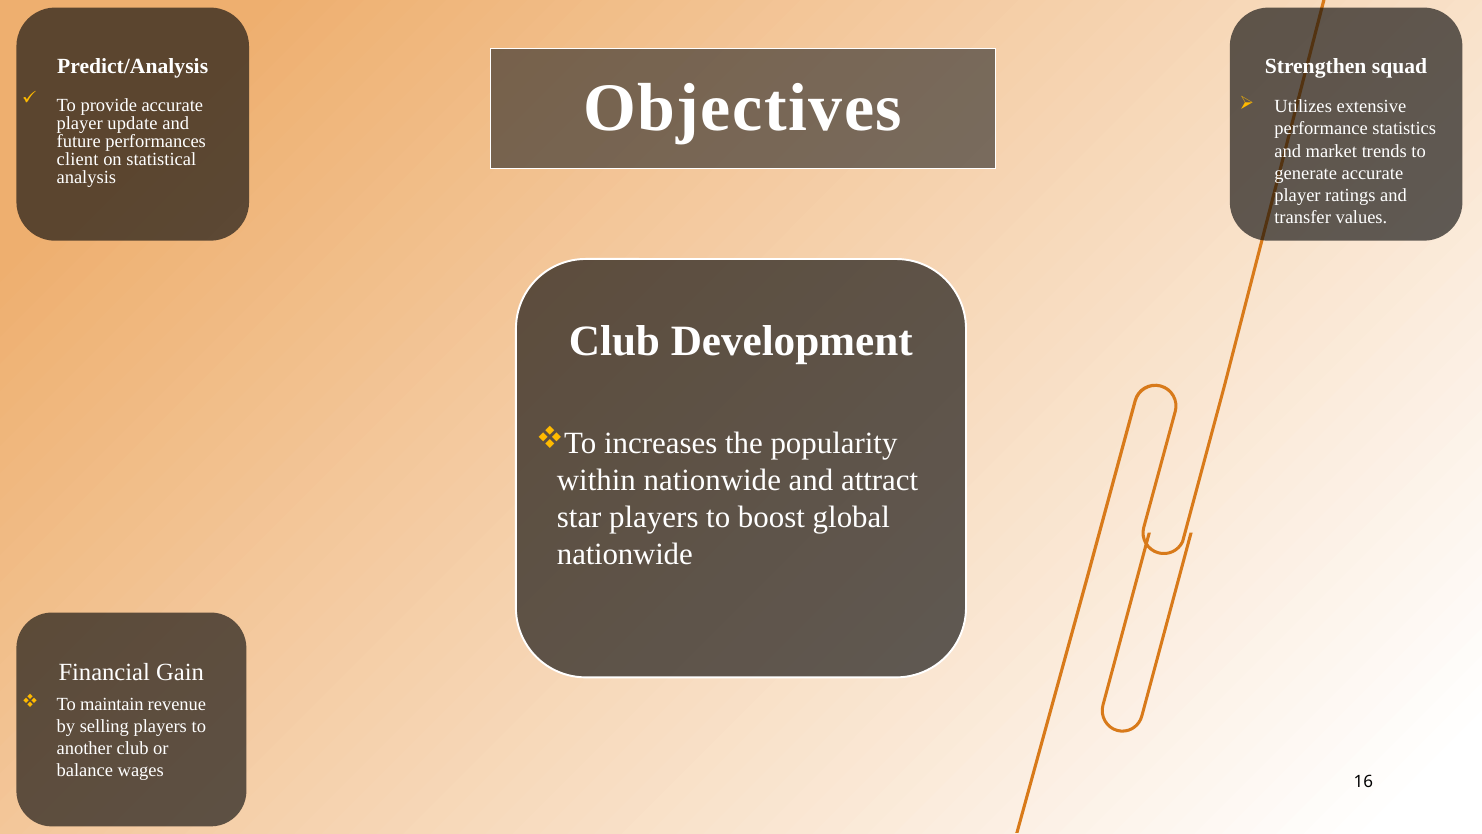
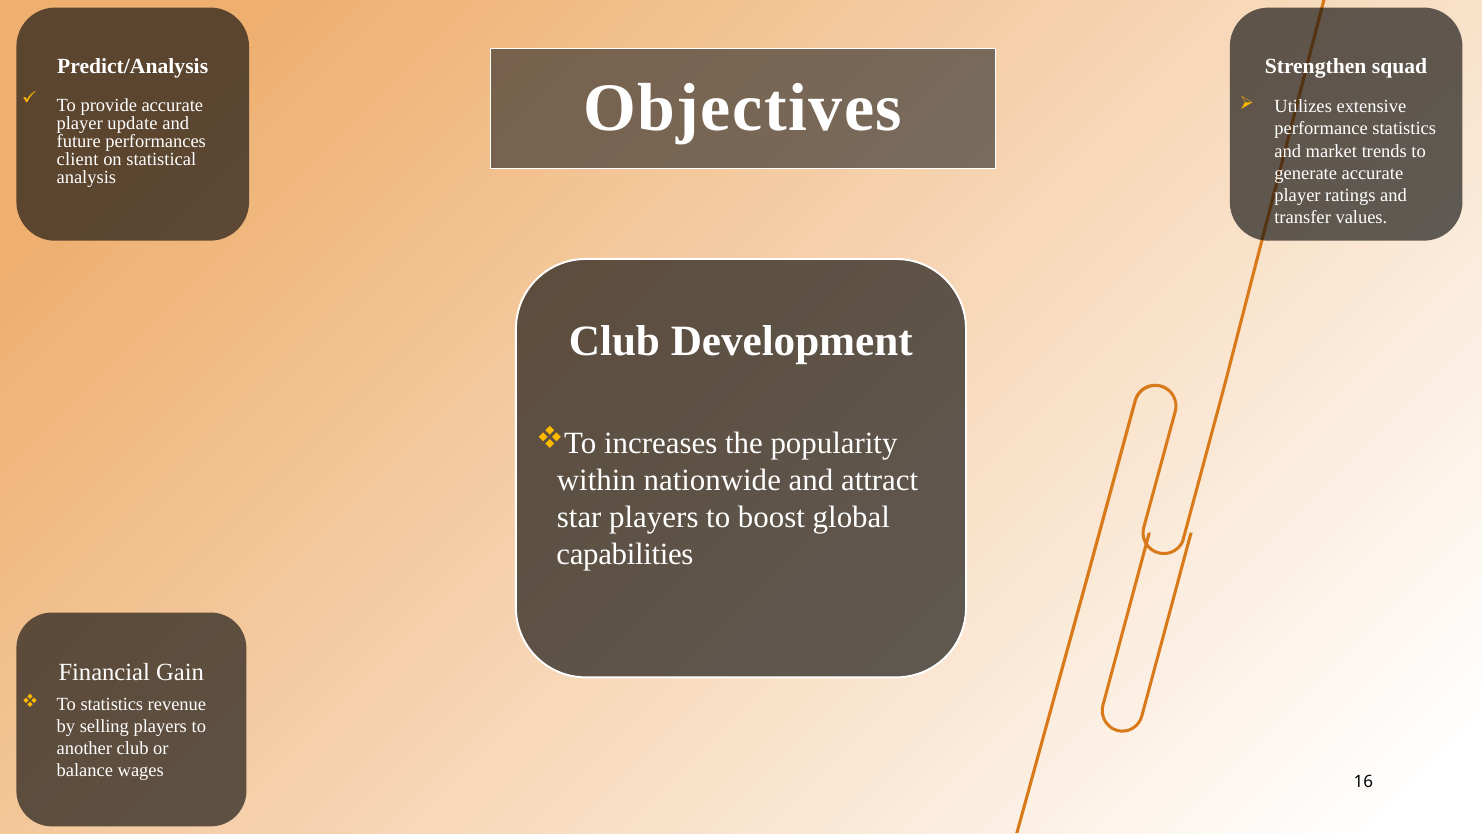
nationwide at (625, 554): nationwide -> capabilities
To maintain: maintain -> statistics
